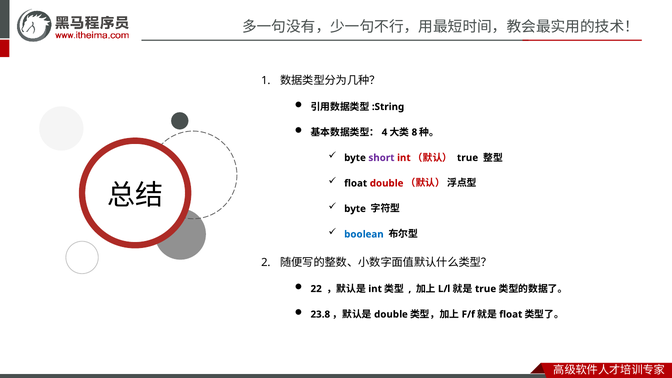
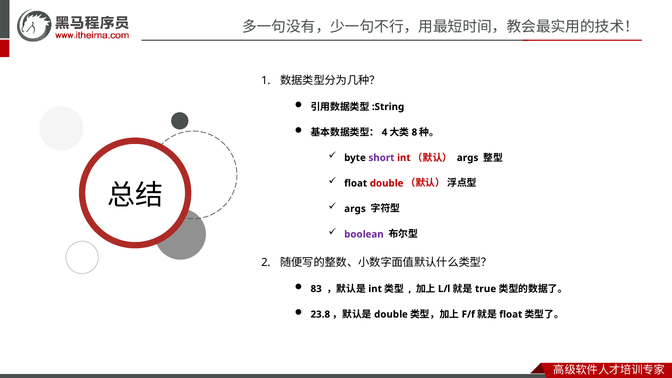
true at (468, 158): true -> args
byte at (355, 209): byte -> args
boolean colour: blue -> purple
22: 22 -> 83
